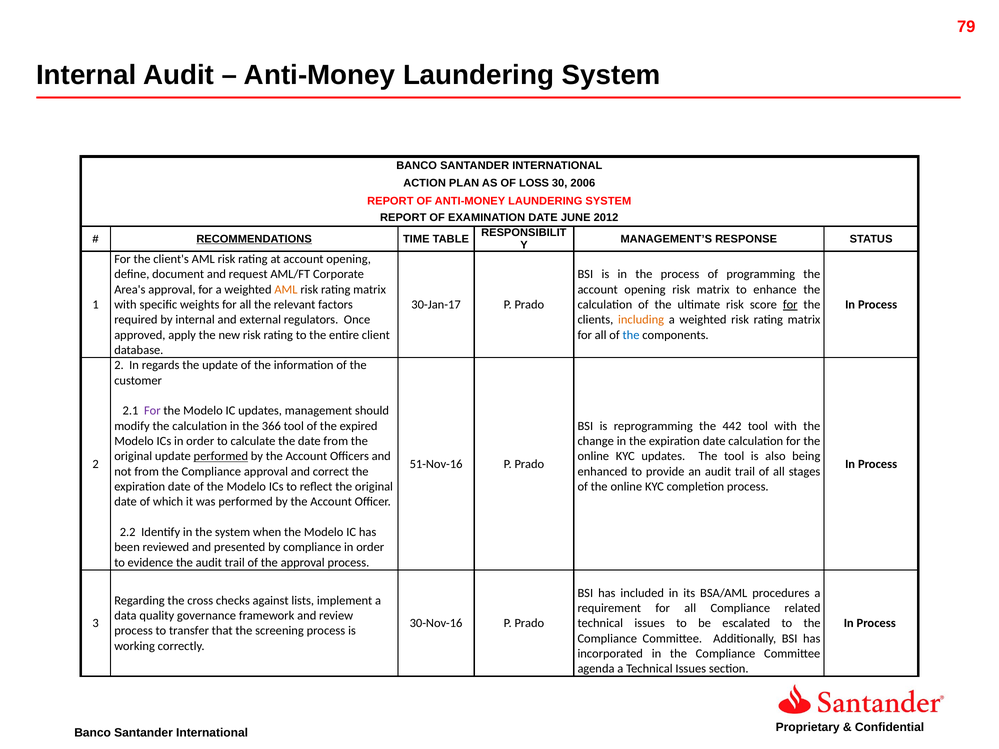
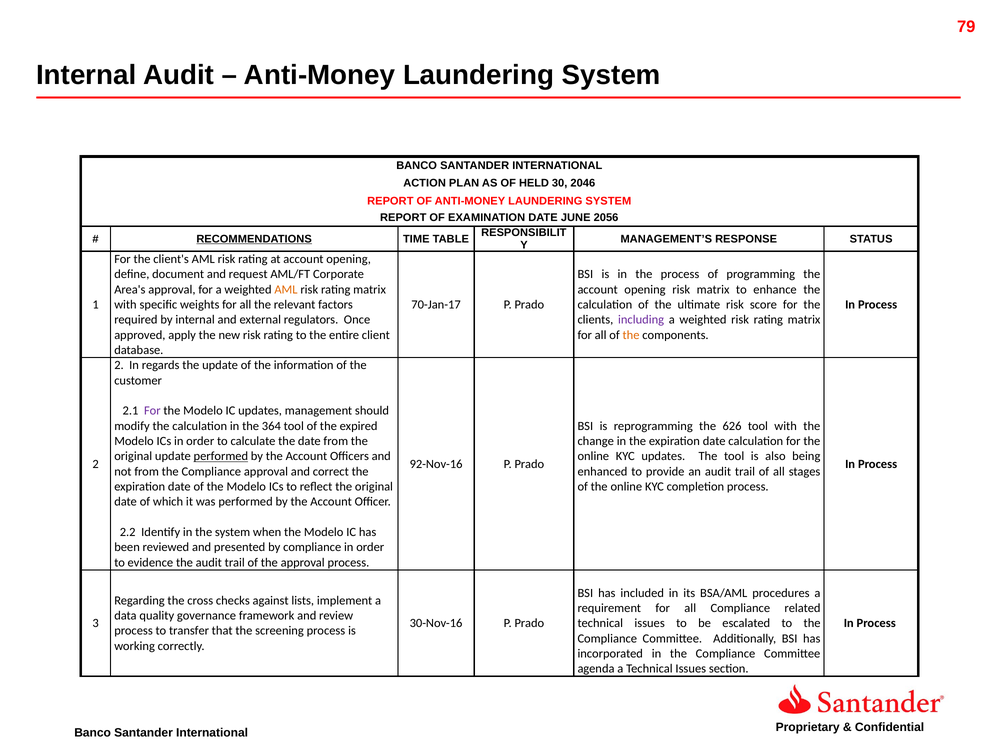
LOSS: LOSS -> HELD
2006: 2006 -> 2046
2012: 2012 -> 2056
30-Jan-17: 30-Jan-17 -> 70-Jan-17
for at (790, 305) underline: present -> none
including colour: orange -> purple
the at (631, 335) colour: blue -> orange
366: 366 -> 364
442: 442 -> 626
51-Nov-16: 51-Nov-16 -> 92-Nov-16
